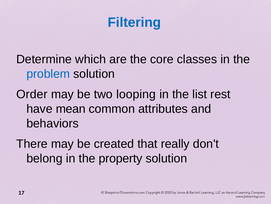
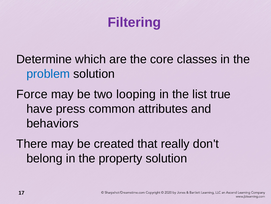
Filtering colour: blue -> purple
Order: Order -> Force
rest: rest -> true
mean: mean -> press
